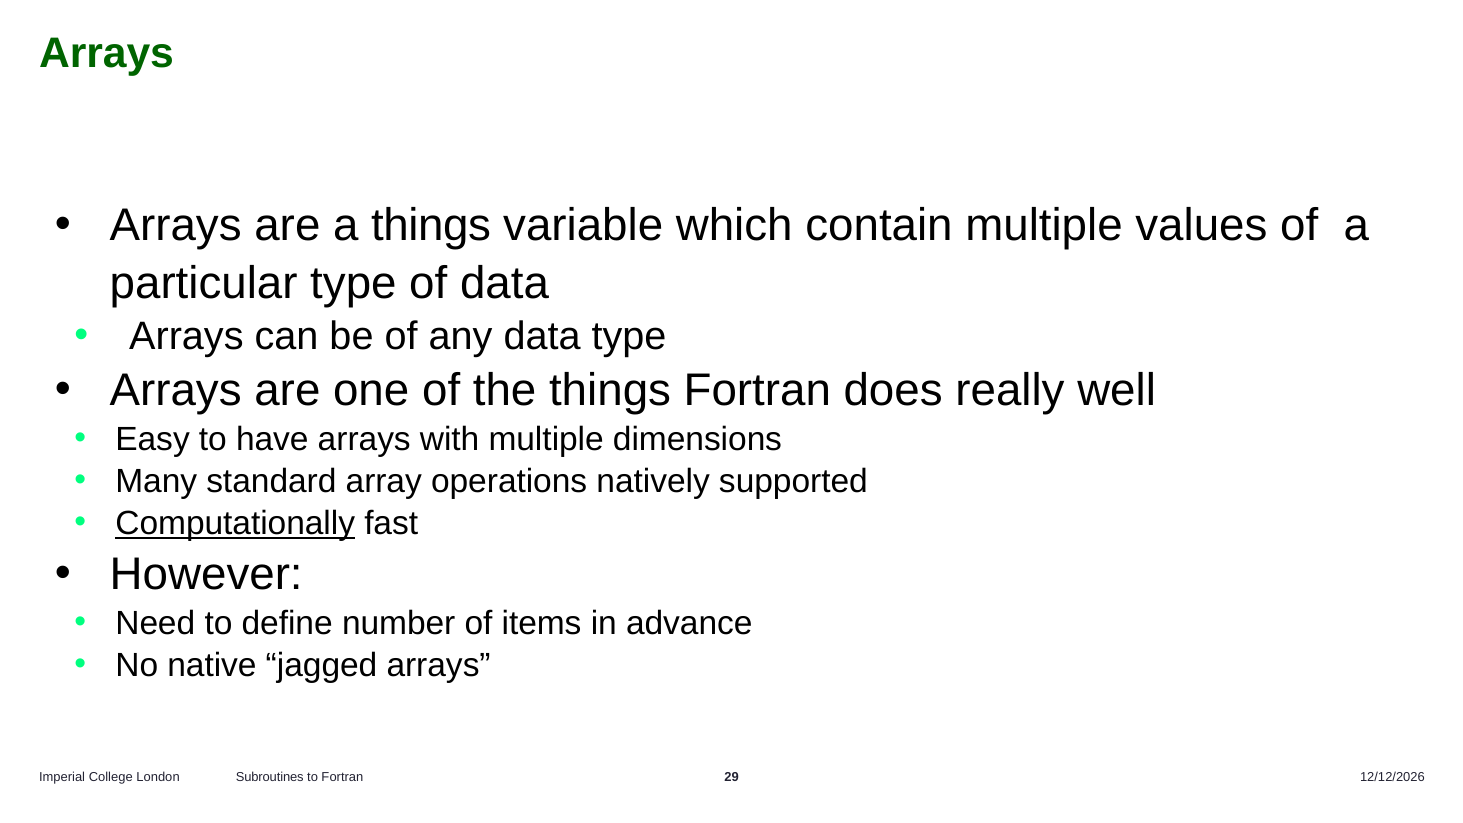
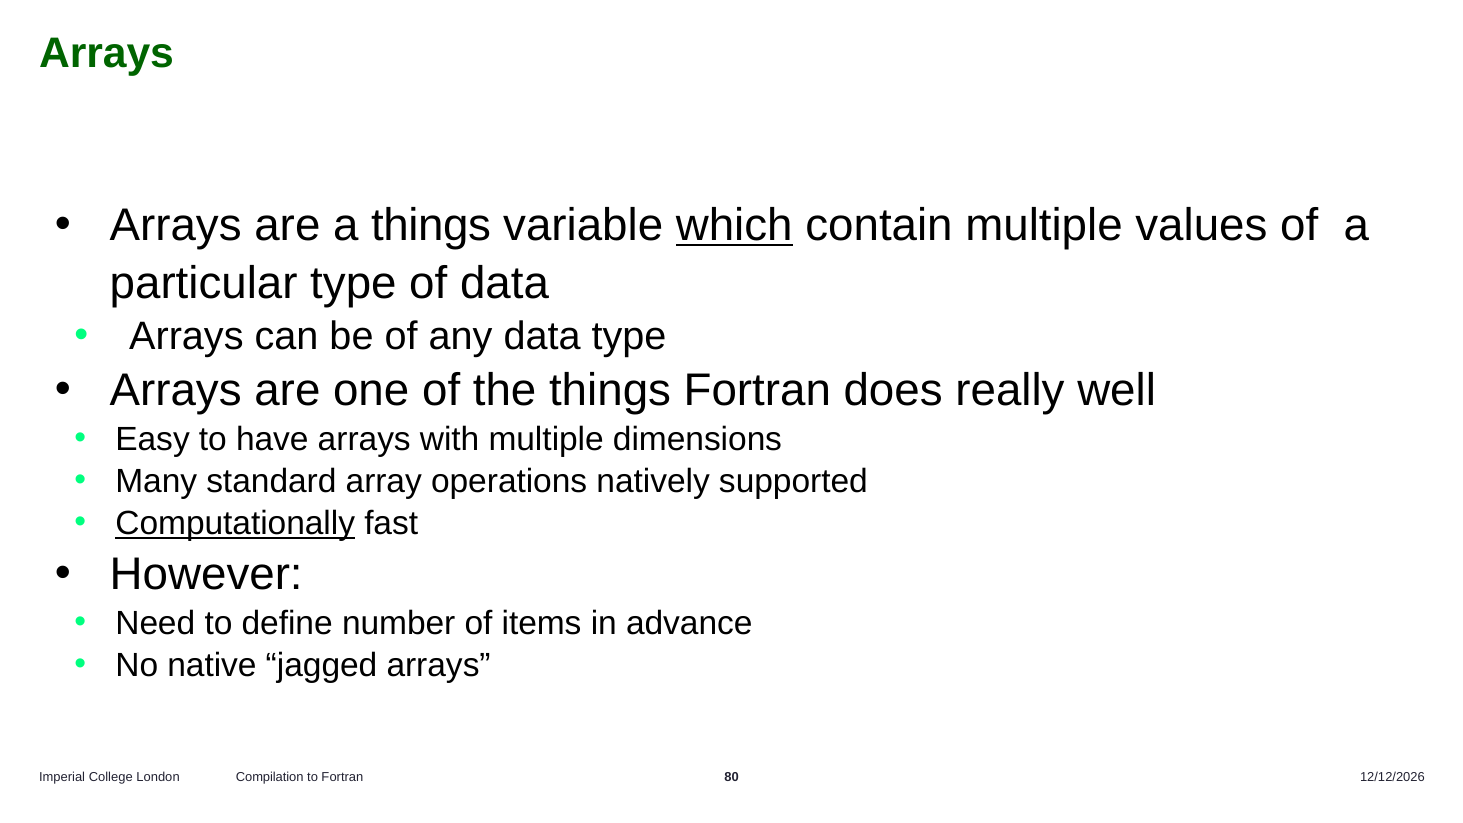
which underline: none -> present
Subroutines: Subroutines -> Compilation
29: 29 -> 80
